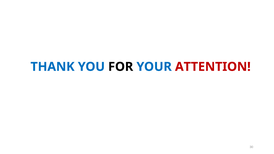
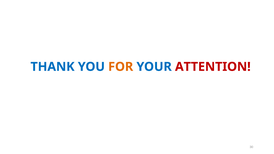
FOR colour: black -> orange
